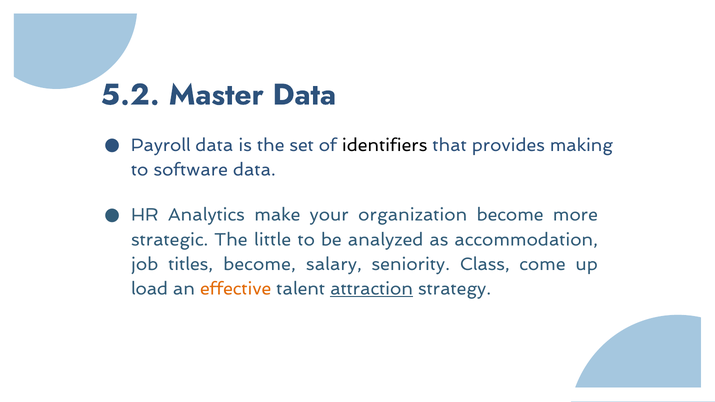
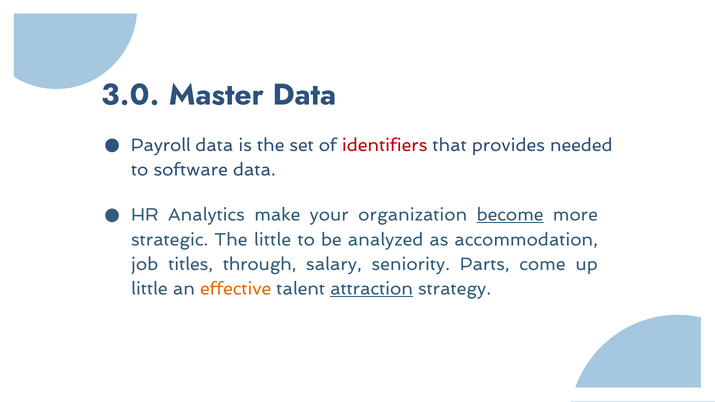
5.2: 5.2 -> 3.0
identifiers colour: black -> red
making: making -> needed
become at (510, 215) underline: none -> present
titles become: become -> through
Class: Class -> Parts
load at (149, 289): load -> little
